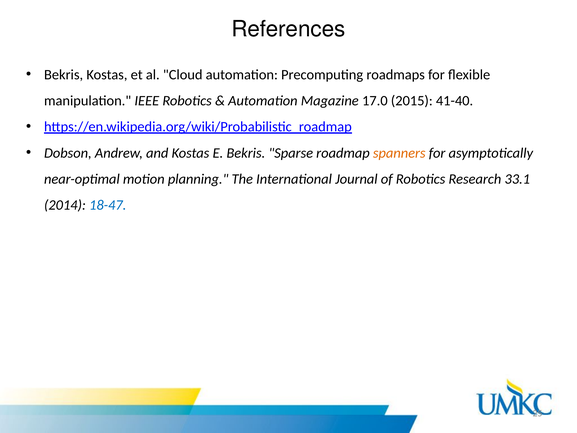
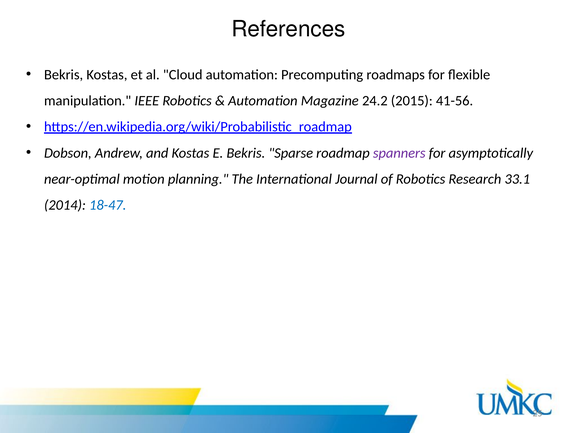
17.0: 17.0 -> 24.2
41-40: 41-40 -> 41-56
spanners colour: orange -> purple
